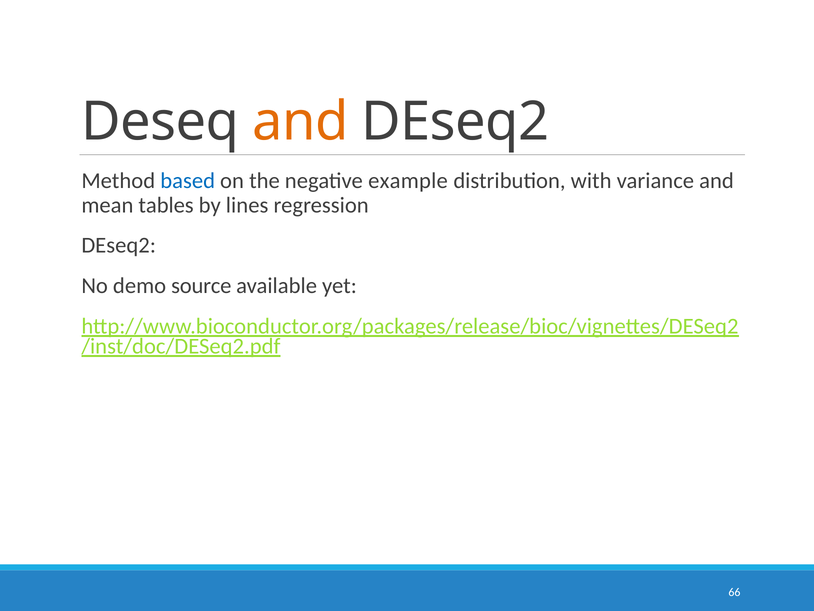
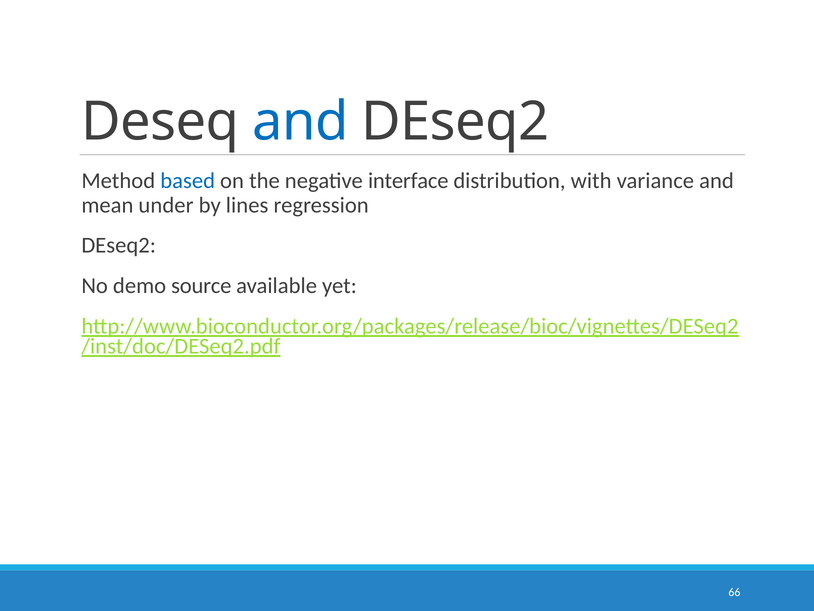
and at (300, 122) colour: orange -> blue
example: example -> interface
tables: tables -> under
